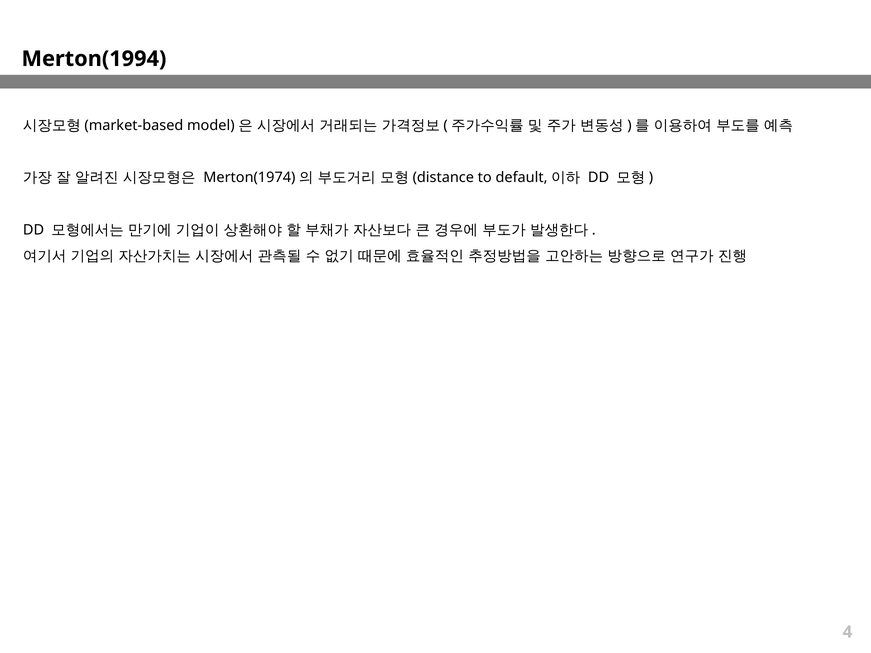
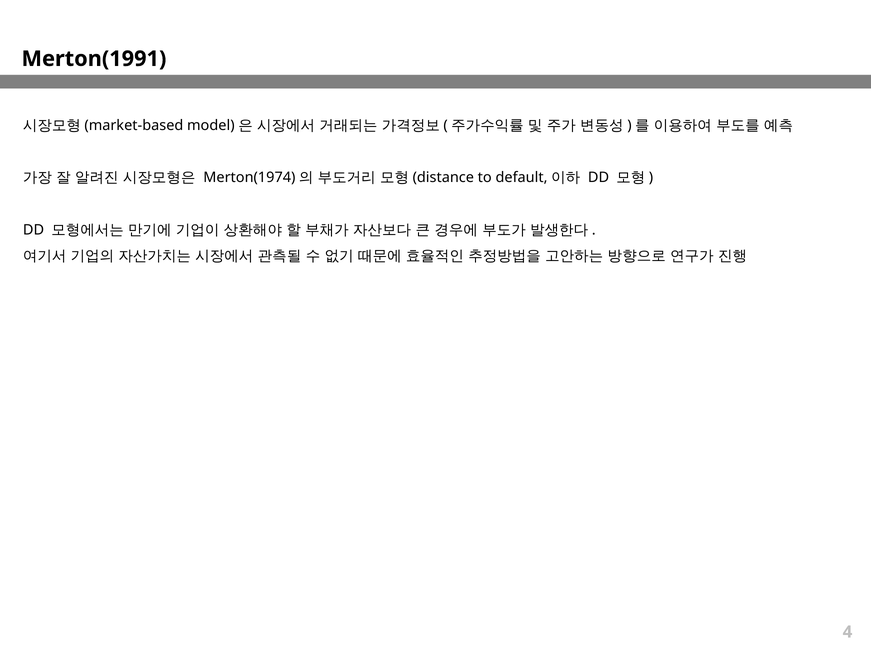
Merton(1994: Merton(1994 -> Merton(1991
